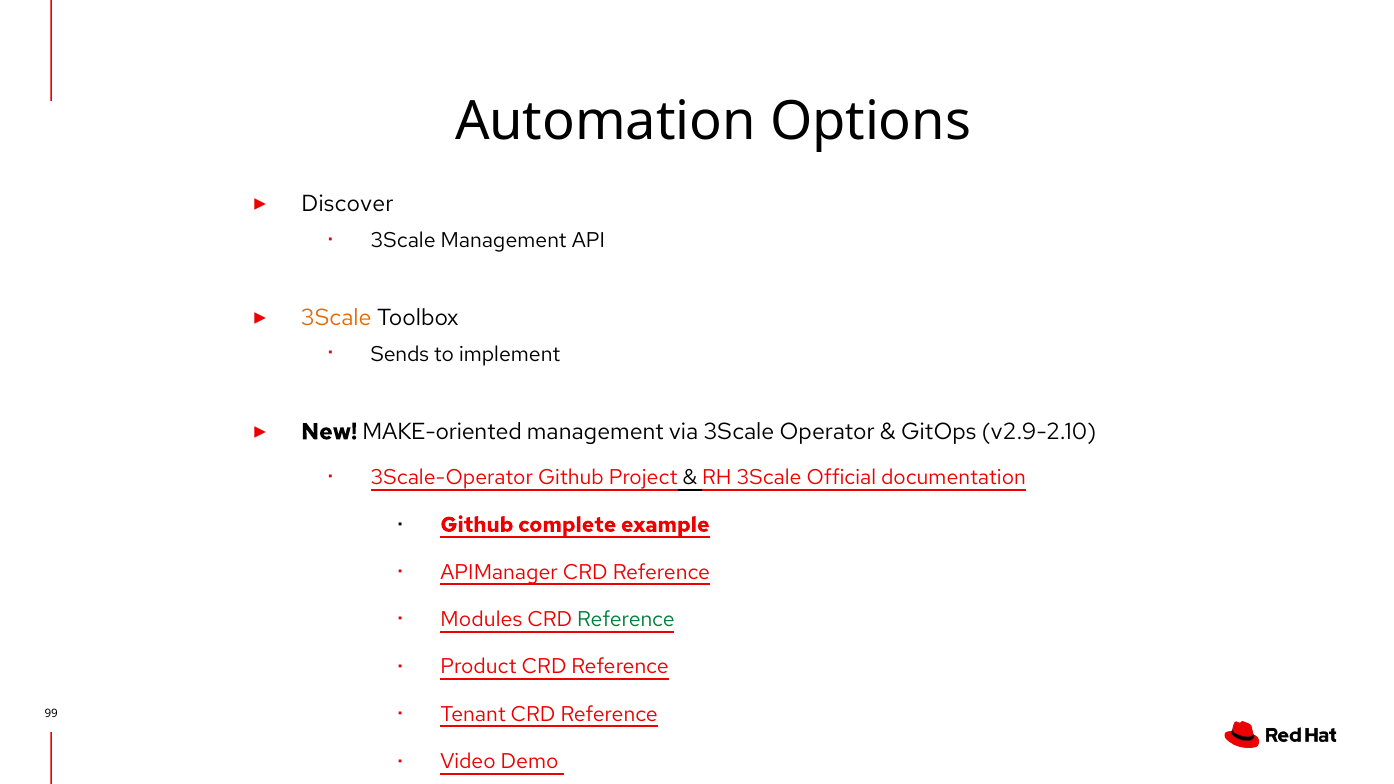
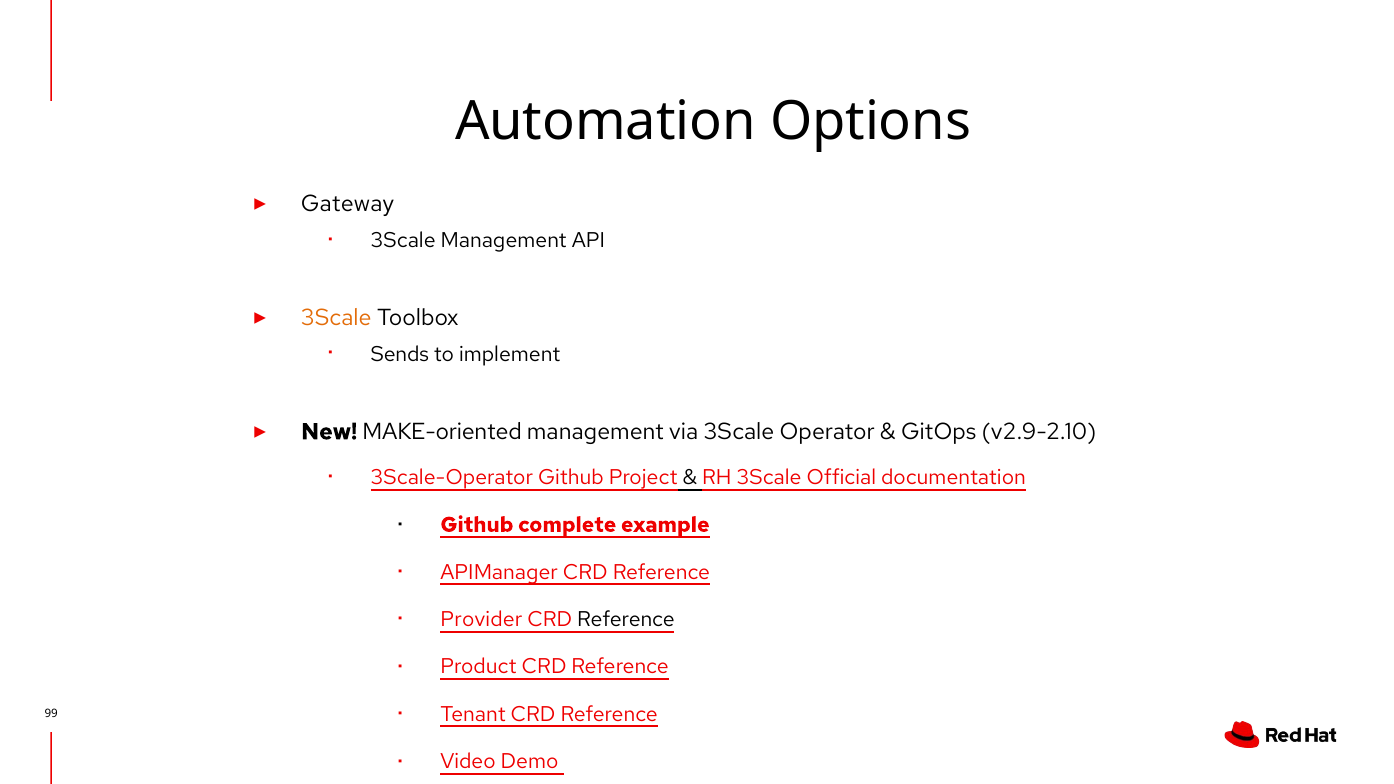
Discover: Discover -> Gateway
Modules: Modules -> Provider
Reference at (626, 620) colour: green -> black
